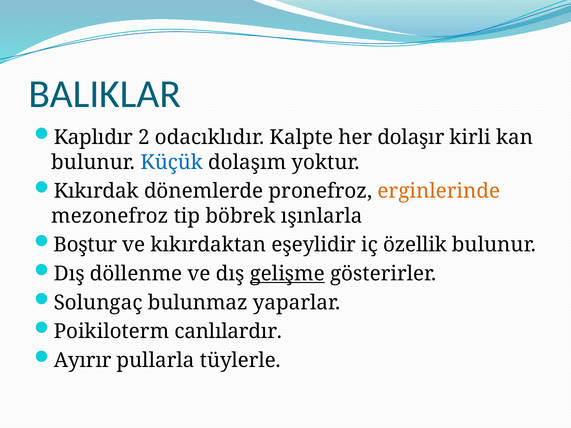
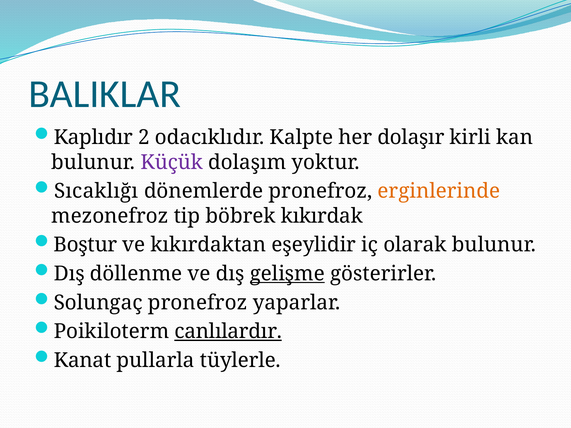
Küçük colour: blue -> purple
Kıkırdak: Kıkırdak -> Sıcaklığı
ışınlarla: ışınlarla -> kıkırdak
özellik: özellik -> olarak
Solungaç bulunmaz: bulunmaz -> pronefroz
canlılardır underline: none -> present
Ayırır: Ayırır -> Kanat
